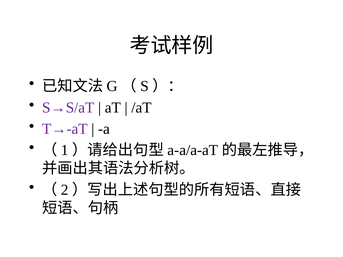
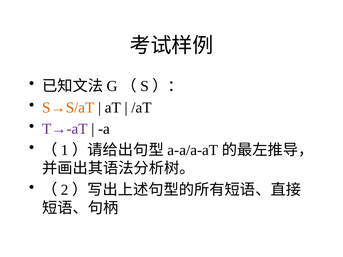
S→S/aT colour: purple -> orange
